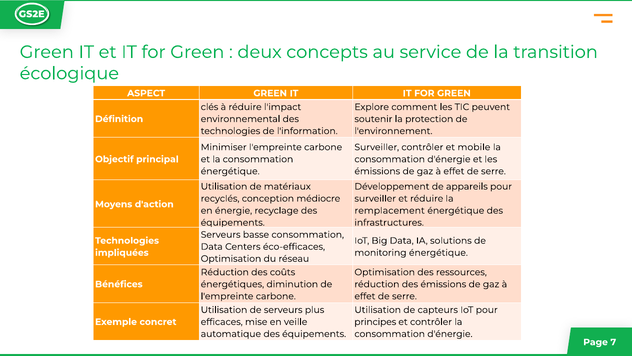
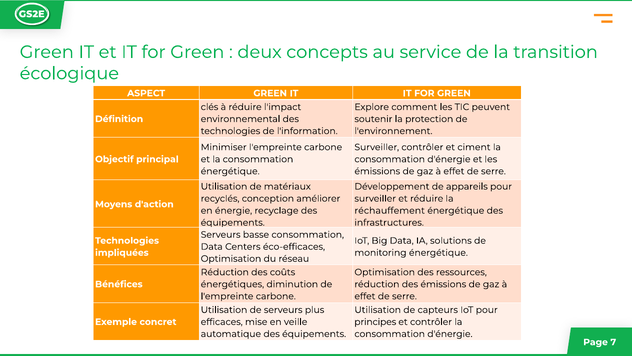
mobile: mobile -> ciment
médiocre: médiocre -> améliorer
remplacement: remplacement -> réchauffement
